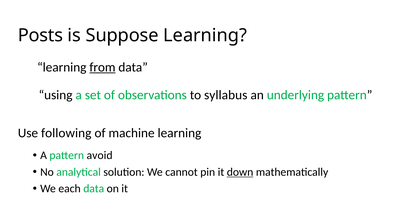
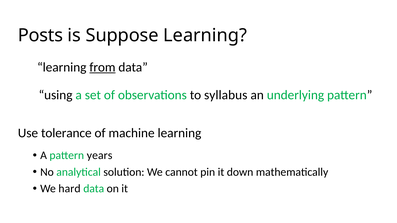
following: following -> tolerance
avoid: avoid -> years
down underline: present -> none
each: each -> hard
